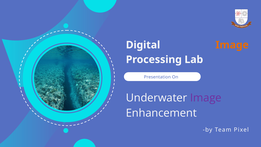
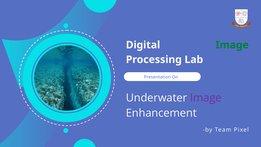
Image at (232, 45) colour: orange -> green
